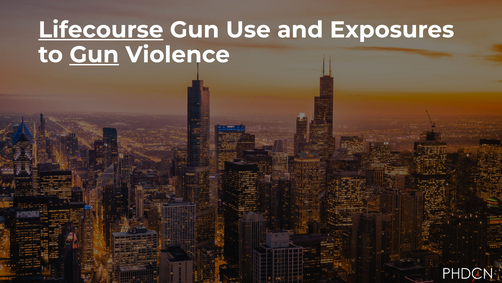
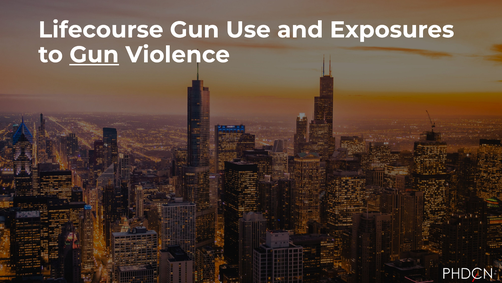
Lifecourse underline: present -> none
